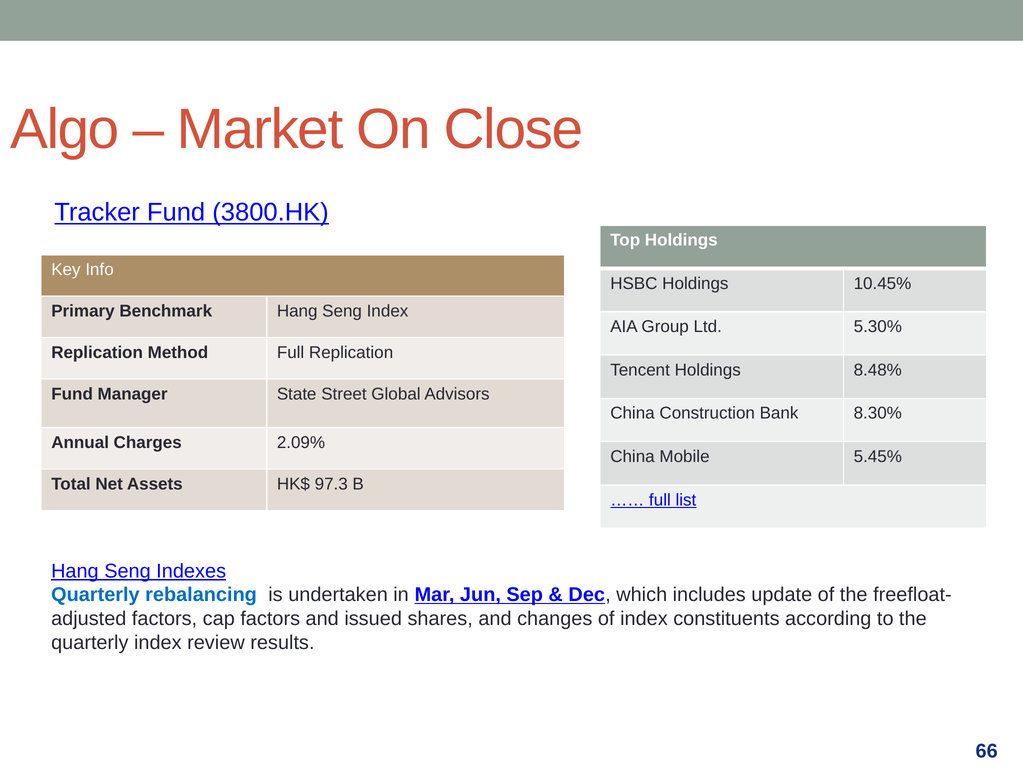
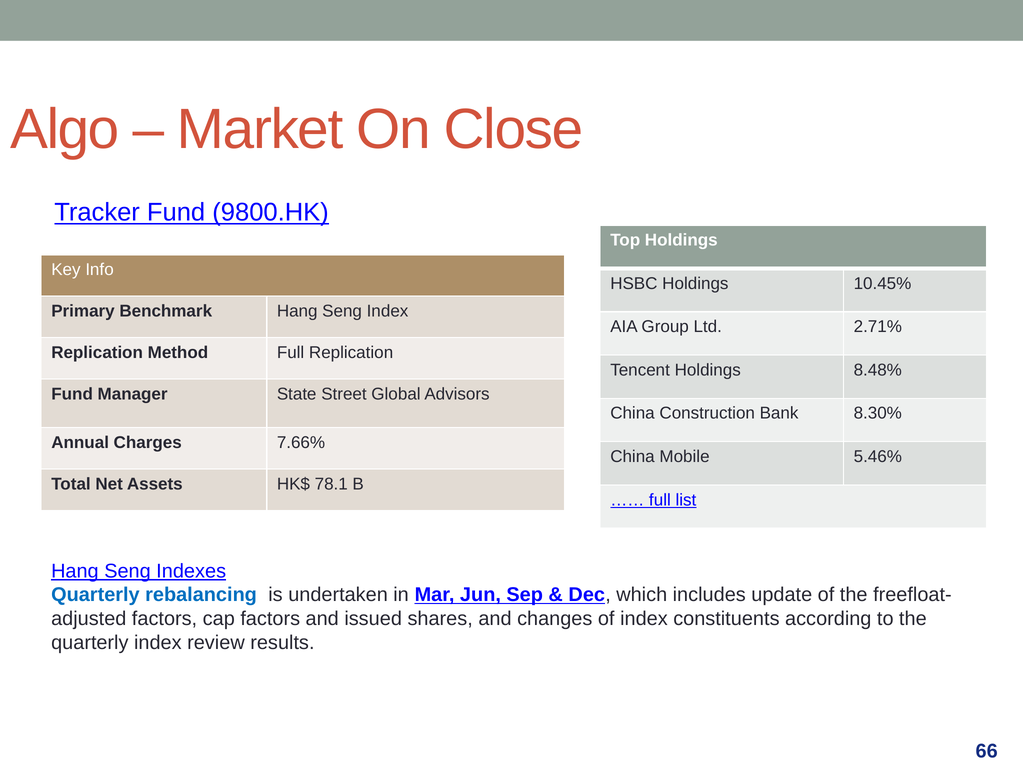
3800.HK: 3800.HK -> 9800.HK
5.30%: 5.30% -> 2.71%
2.09%: 2.09% -> 7.66%
5.45%: 5.45% -> 5.46%
97.3: 97.3 -> 78.1
